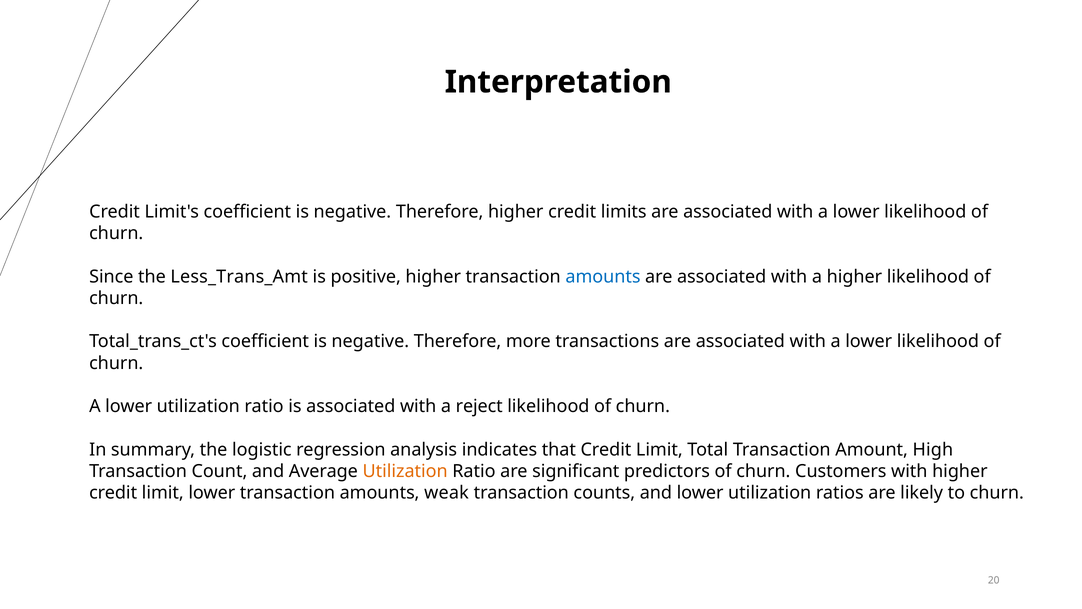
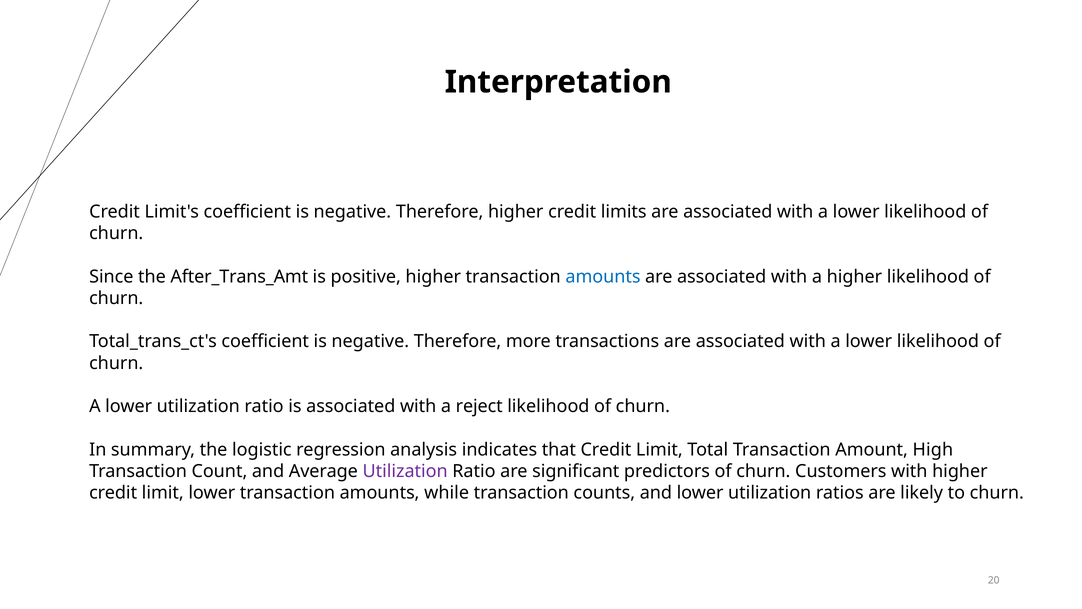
Less_Trans_Amt: Less_Trans_Amt -> After_Trans_Amt
Utilization at (405, 471) colour: orange -> purple
weak: weak -> while
